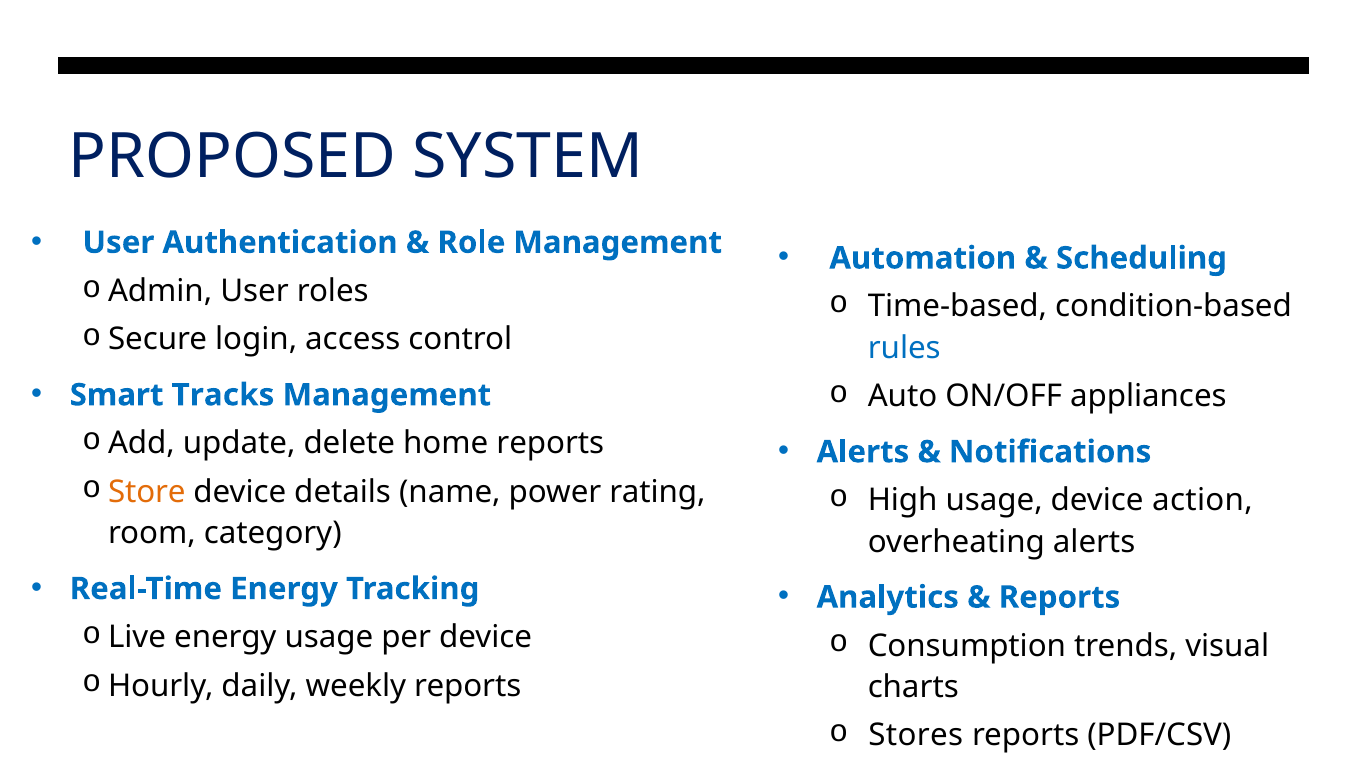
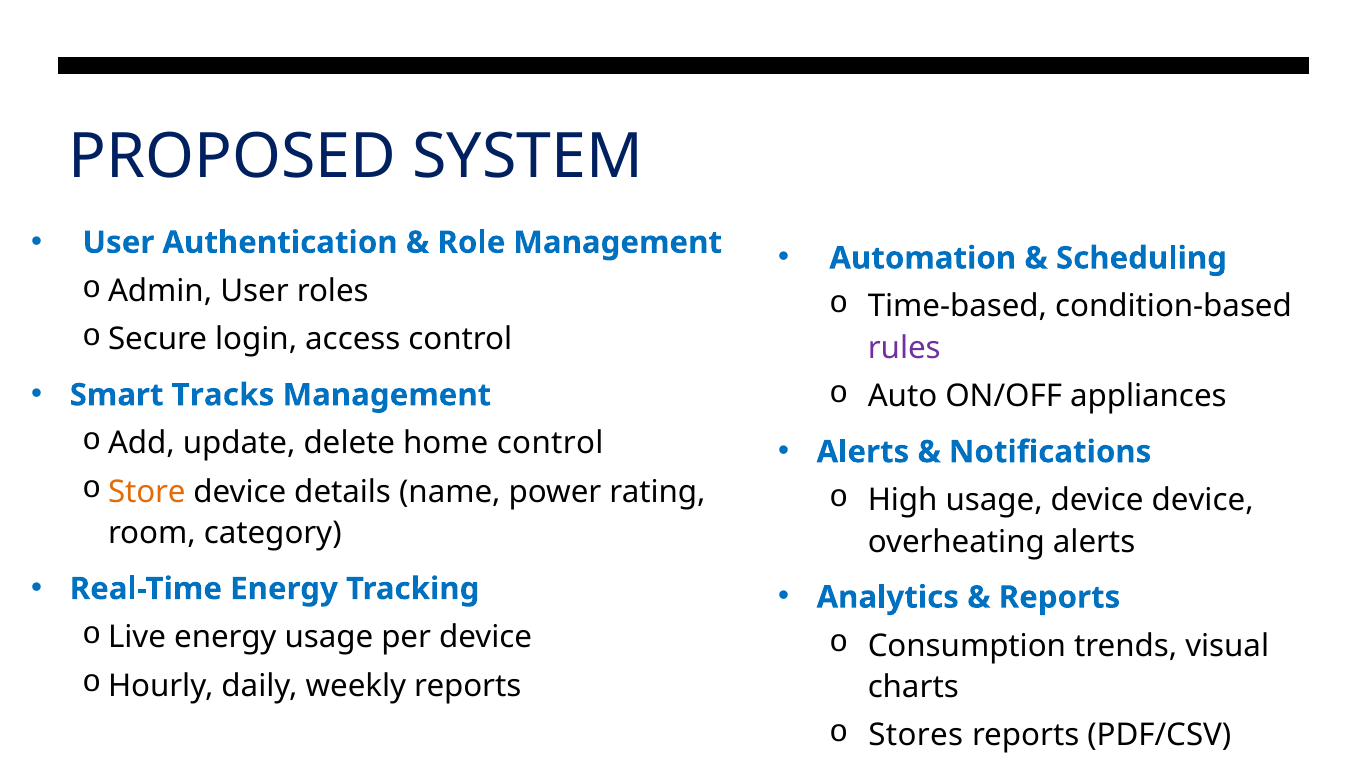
rules colour: blue -> purple
home reports: reports -> control
device action: action -> device
